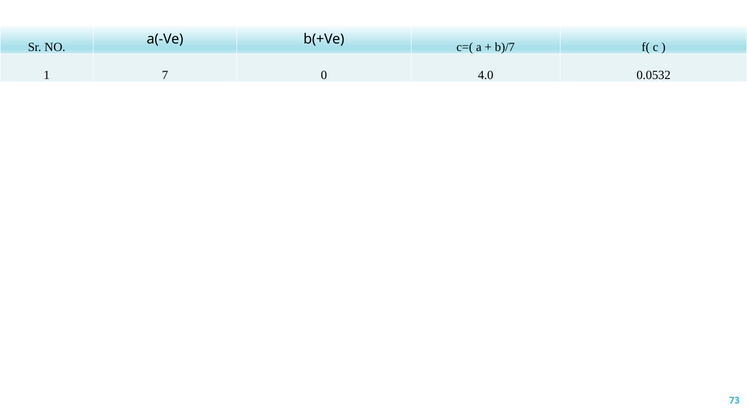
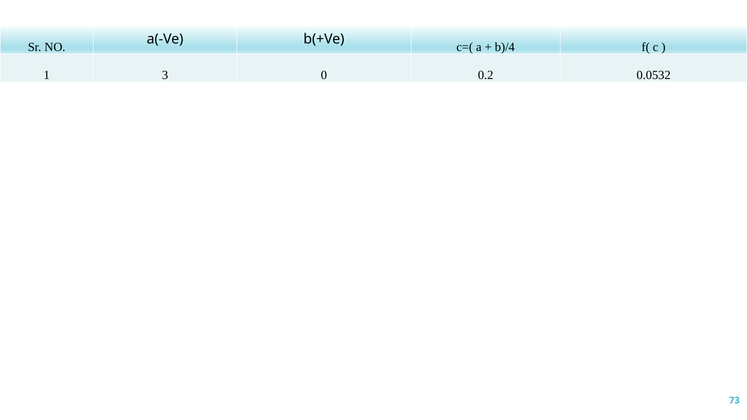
b)/7: b)/7 -> b)/4
7: 7 -> 3
4.0: 4.0 -> 0.2
